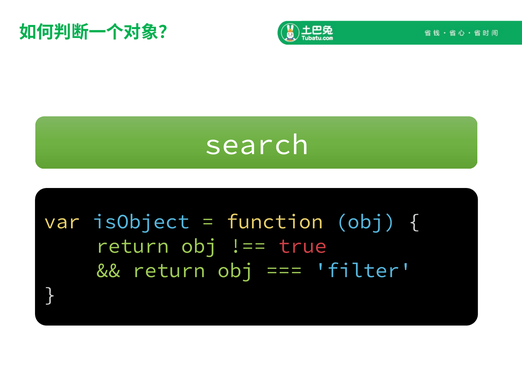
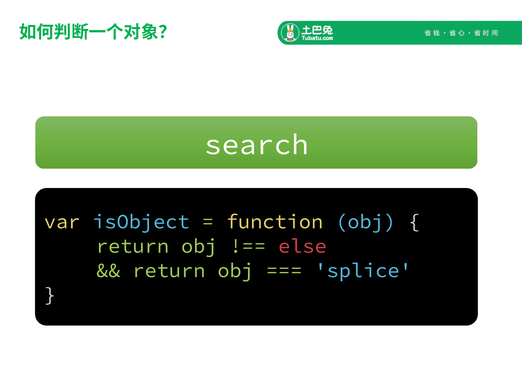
true: true -> else
filter: filter -> splice
